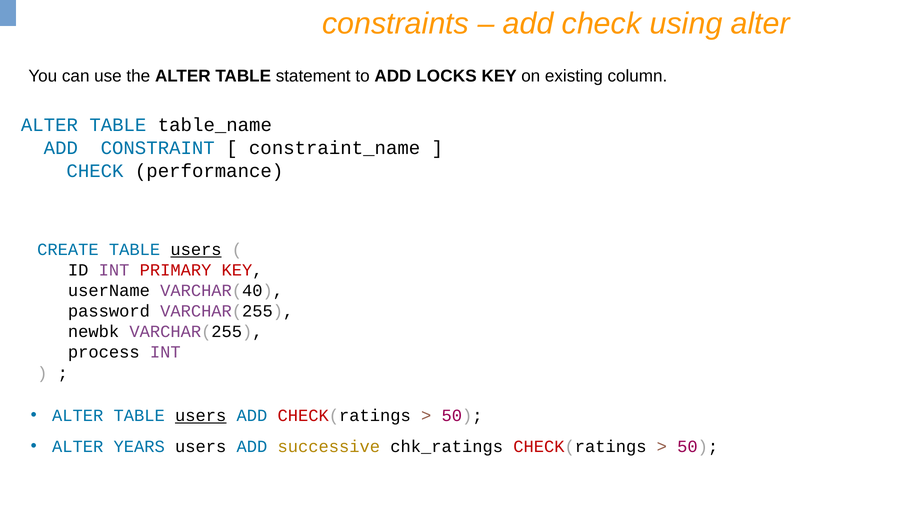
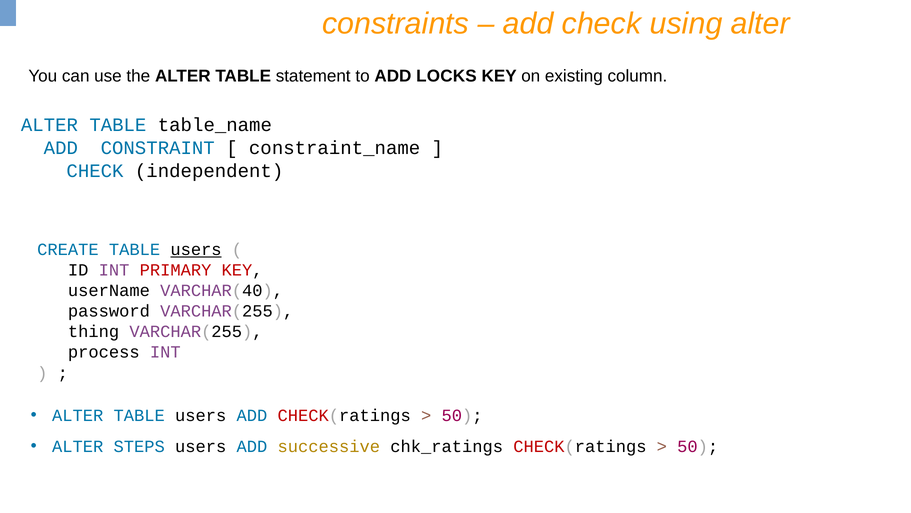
performance: performance -> independent
newbk: newbk -> thing
users at (201, 415) underline: present -> none
YEARS: YEARS -> STEPS
